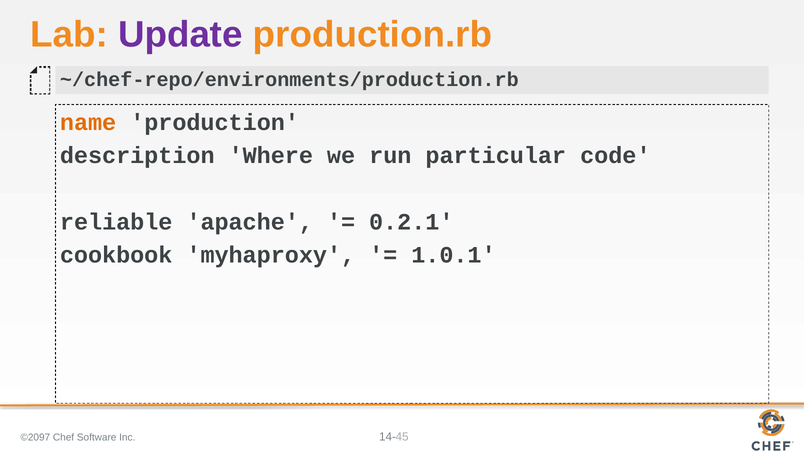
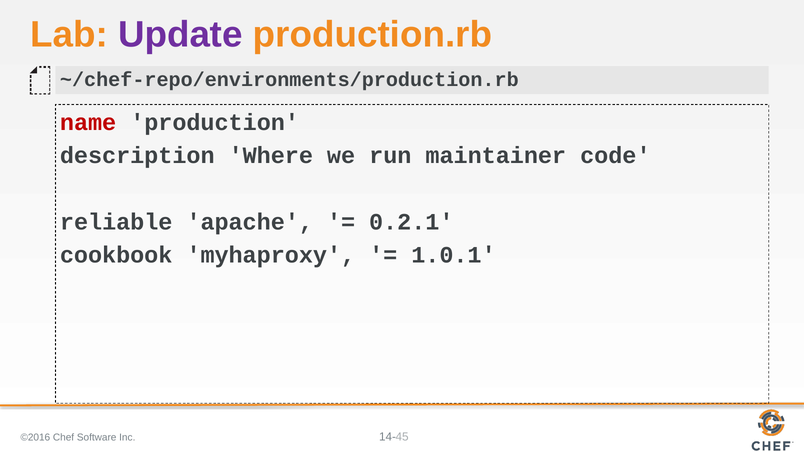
name colour: orange -> red
particular: particular -> maintainer
©2097: ©2097 -> ©2016
